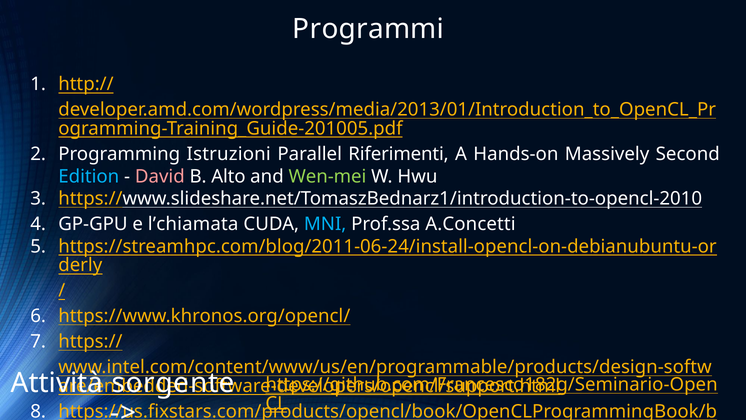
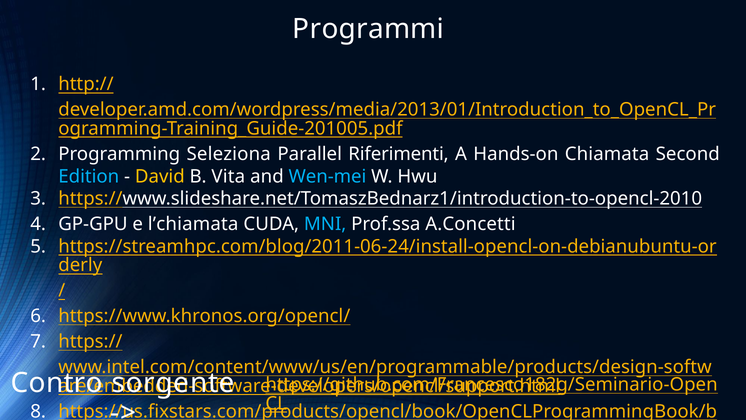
Istruzioni: Istruzioni -> Seleziona
Massively: Massively -> Chiamata
David colour: pink -> yellow
Alto: Alto -> Vita
Wen-mei colour: light green -> light blue
Attività: Attività -> Contro
